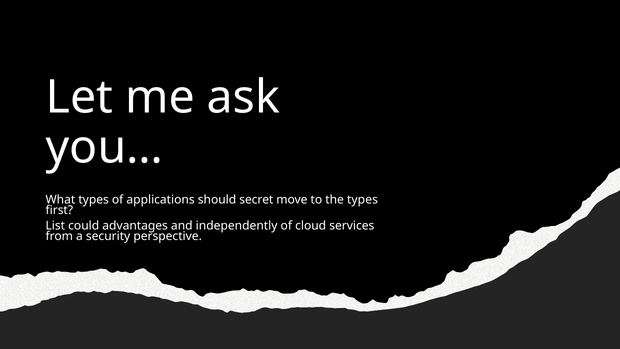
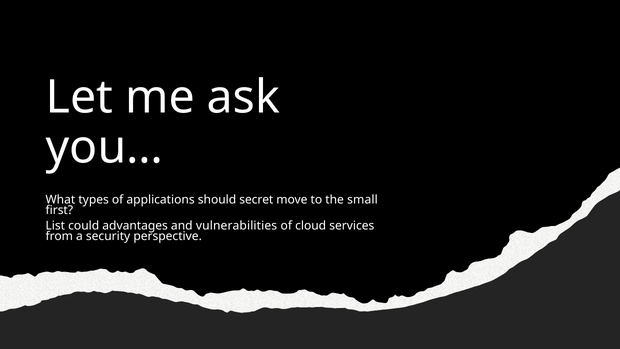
the types: types -> small
independently: independently -> vulnerabilities
